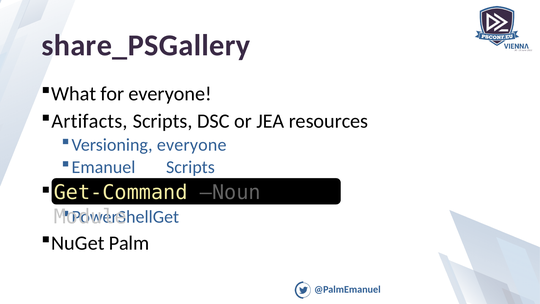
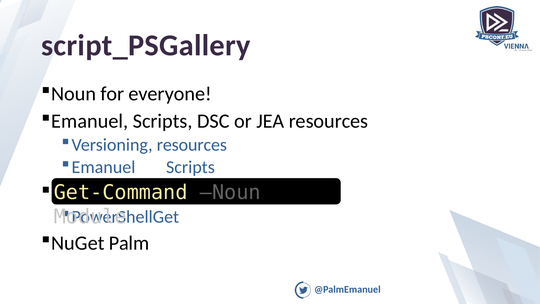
share_PSGallery: share_PSGallery -> script_PSGallery
What at (74, 94): What -> Noun
Artifacts at (90, 121): Artifacts -> Emanuel
Versioning everyone: everyone -> resources
